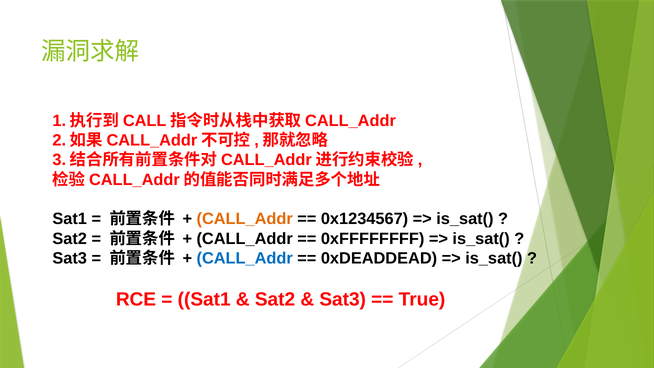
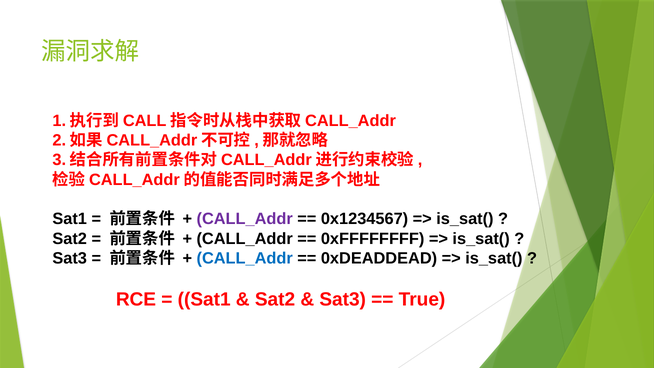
CALL_Addr at (245, 219) colour: orange -> purple
